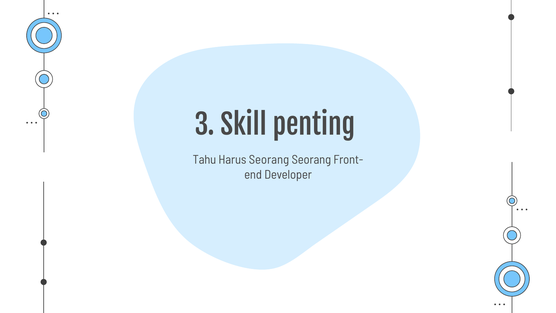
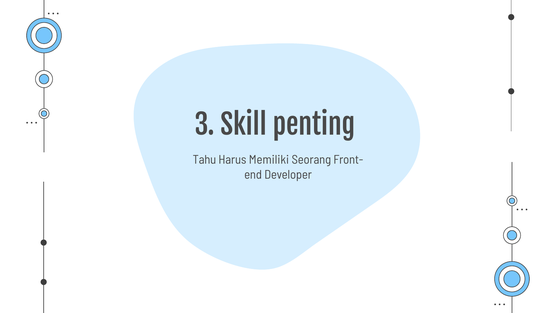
Harus Seorang: Seorang -> Memiliki
